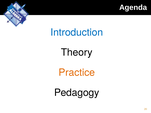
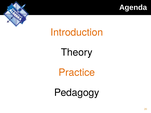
Introduction colour: blue -> orange
